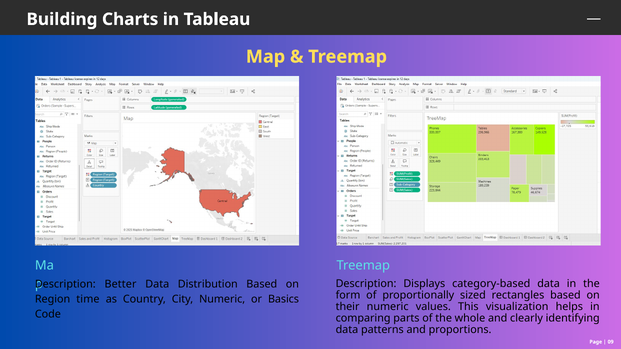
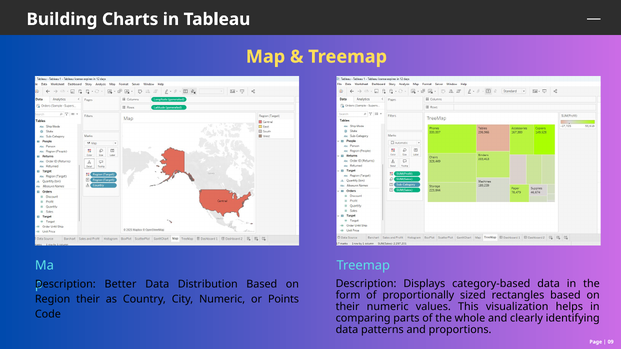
Region time: time -> their
Basics: Basics -> Points
